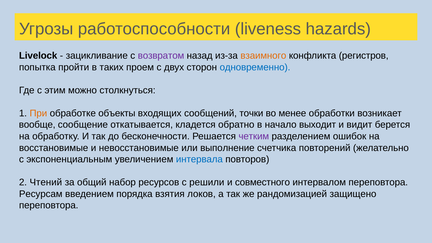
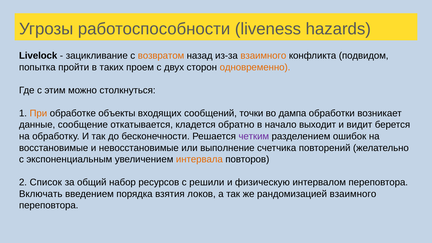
возвратом colour: purple -> orange
регистров: регистров -> подвидом
одновременно colour: blue -> orange
менее: менее -> дампа
вообще: вообще -> данные
интервала colour: blue -> orange
Чтений: Чтений -> Список
совместного: совместного -> физическую
Ресурсам: Ресурсам -> Включать
рандомизацией защищено: защищено -> взаимного
